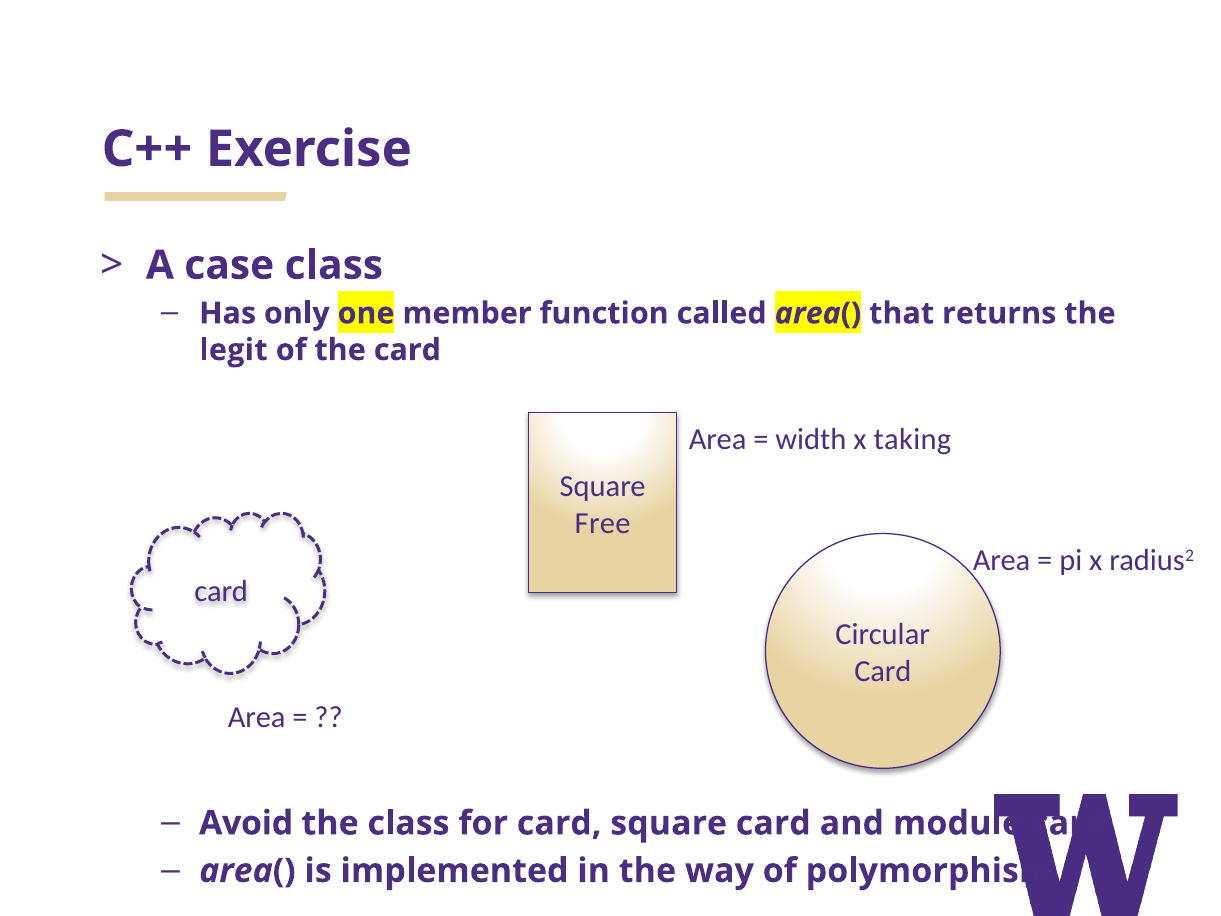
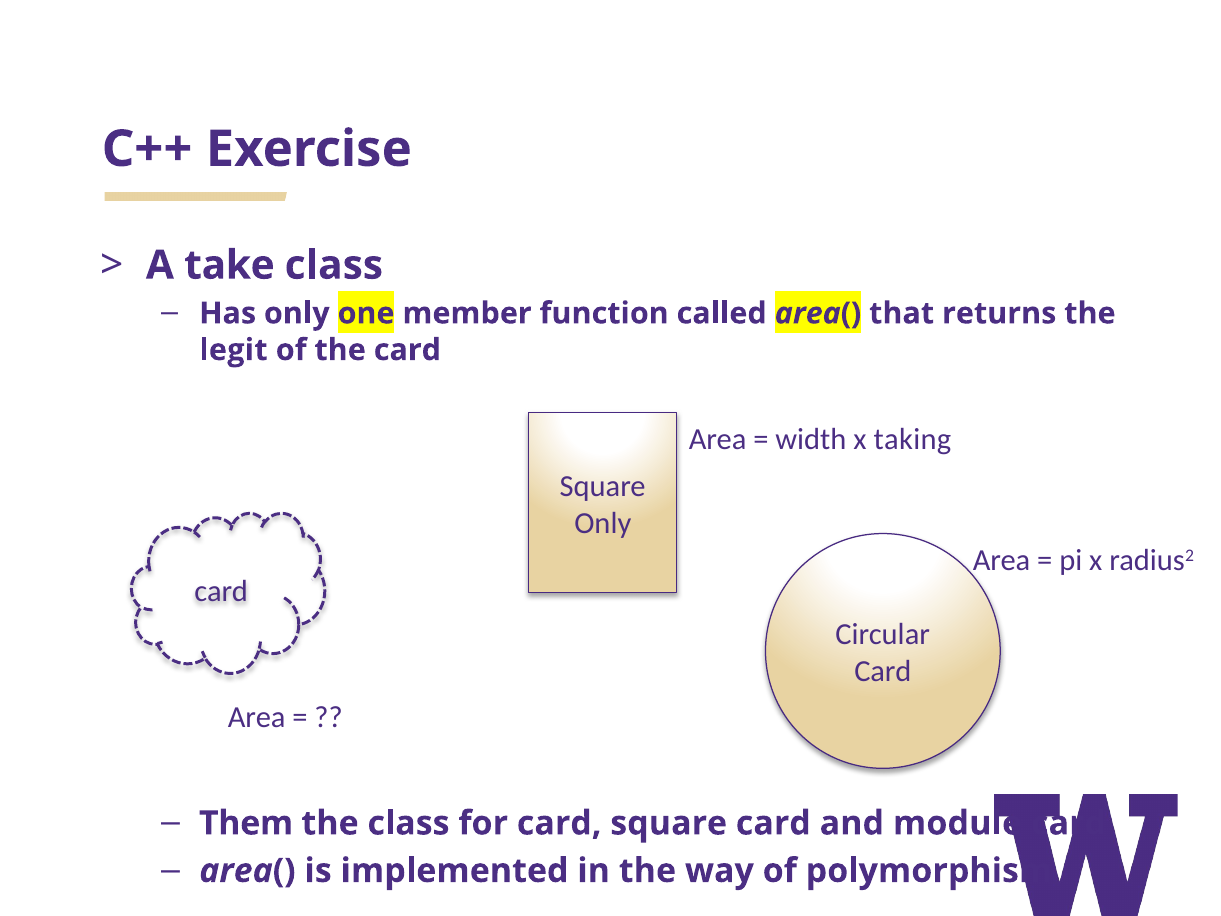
case: case -> take
Free at (603, 523): Free -> Only
Avoid: Avoid -> Them
